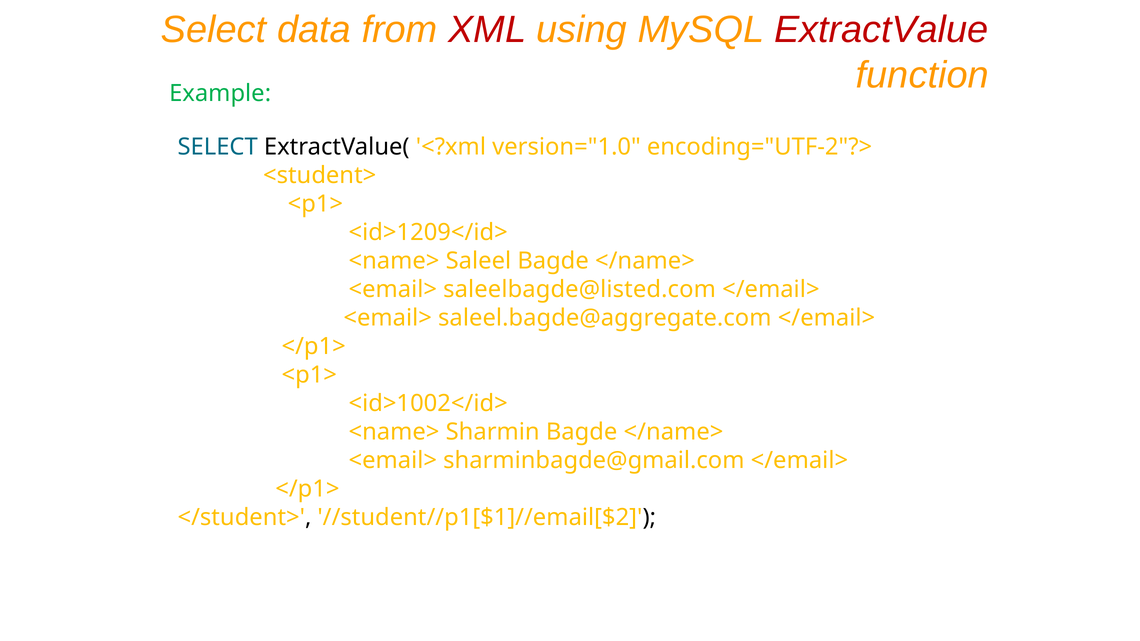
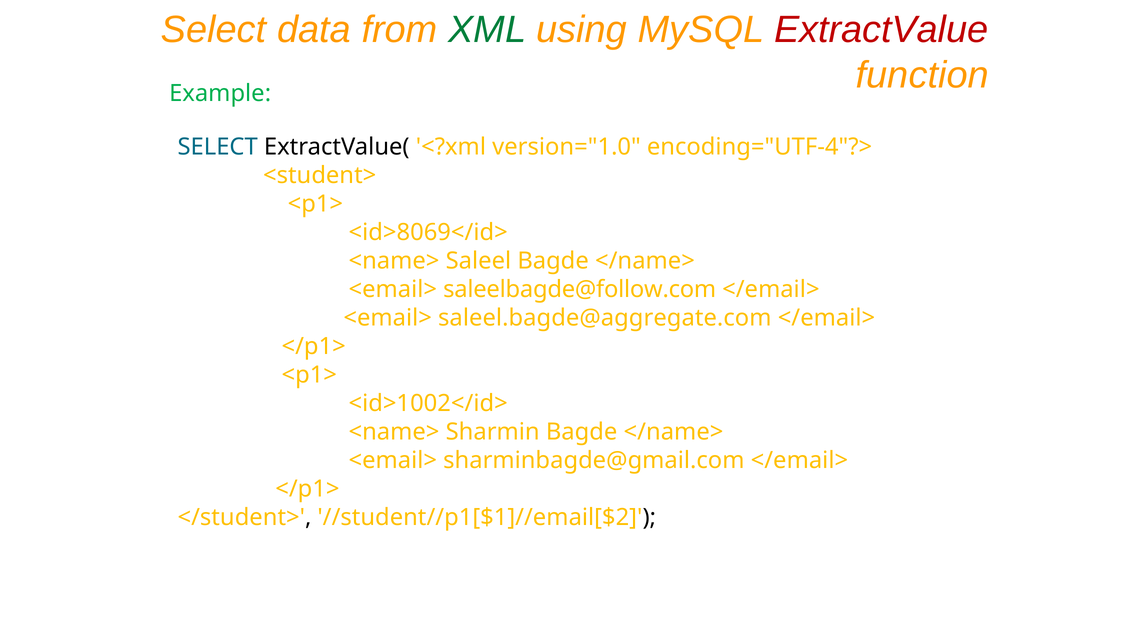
XML colour: red -> green
encoding="UTF-2"?>: encoding="UTF-2"?> -> encoding="UTF-4"?>
<id>1209</id>: <id>1209</id> -> <id>8069</id>
saleelbagde@listed.com: saleelbagde@listed.com -> saleelbagde@follow.com
